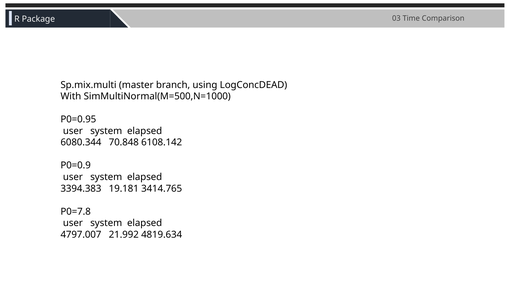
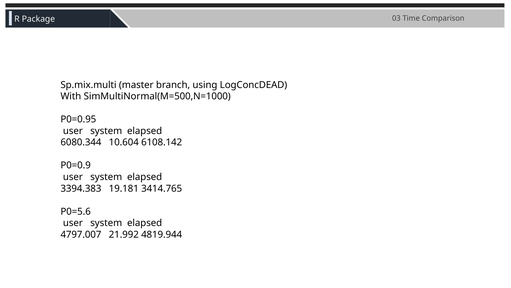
70.848: 70.848 -> 10.604
P0=7.8: P0=7.8 -> P0=5.6
4819.634: 4819.634 -> 4819.944
